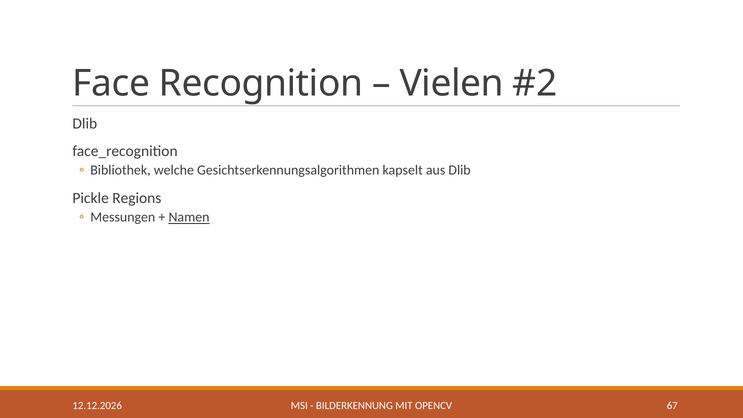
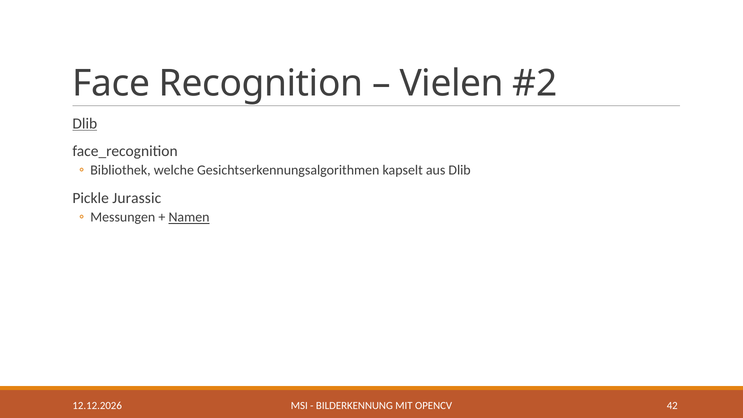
Dlib at (85, 124) underline: none -> present
Regions: Regions -> Jurassic
67: 67 -> 42
